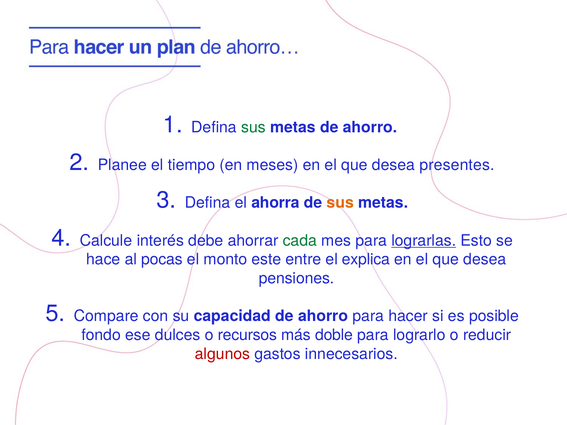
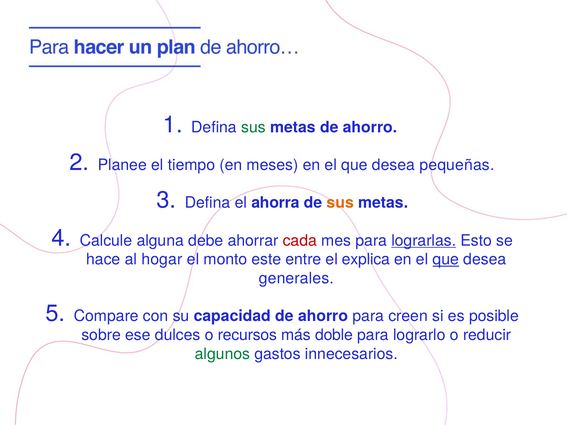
presentes: presentes -> pequeñas
interés: interés -> alguna
cada colour: green -> red
pocas: pocas -> hogar
que at (446, 260) underline: none -> present
pensiones: pensiones -> generales
hacer: hacer -> creen
fondo: fondo -> sobre
algunos colour: red -> green
